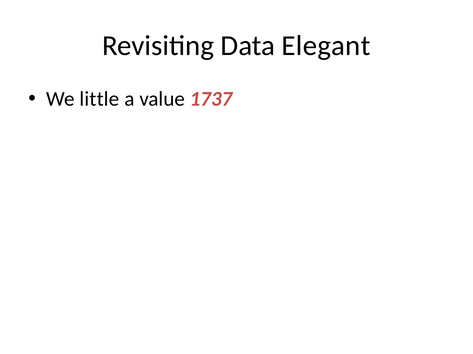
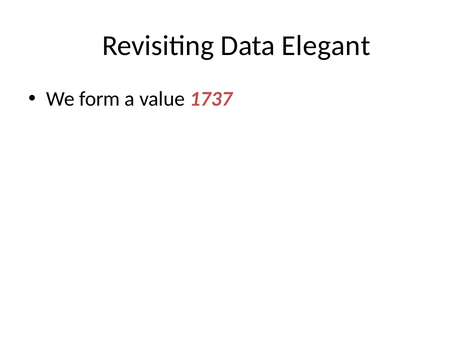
little: little -> form
